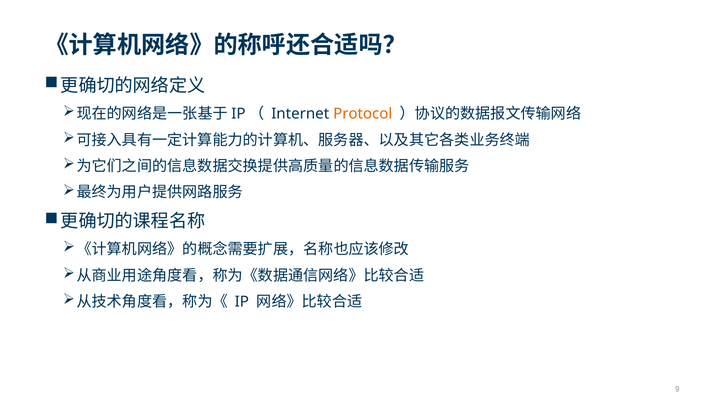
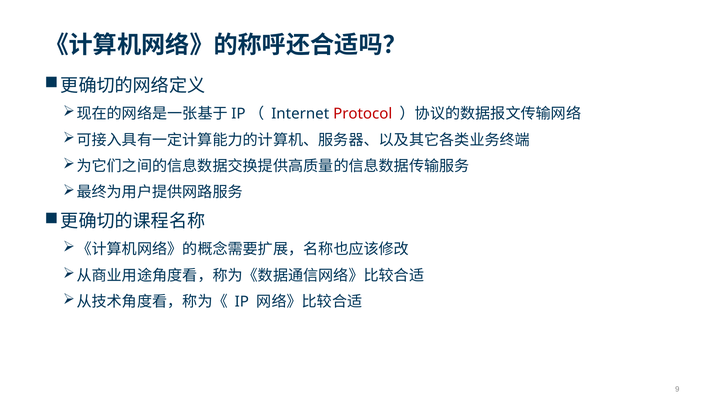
Protocol colour: orange -> red
